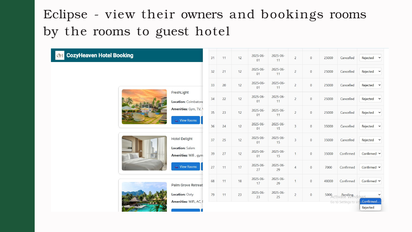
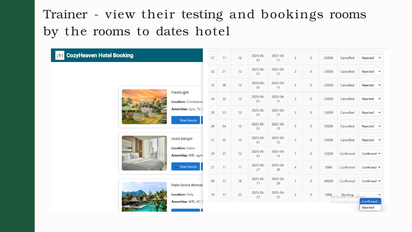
Eclipse: Eclipse -> Trainer
owners: owners -> testing
guest: guest -> dates
